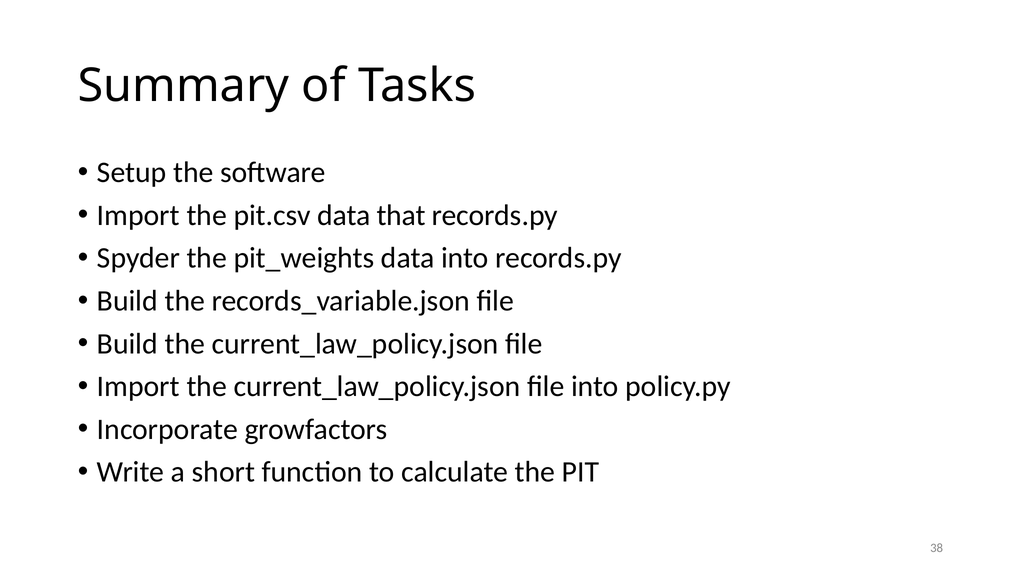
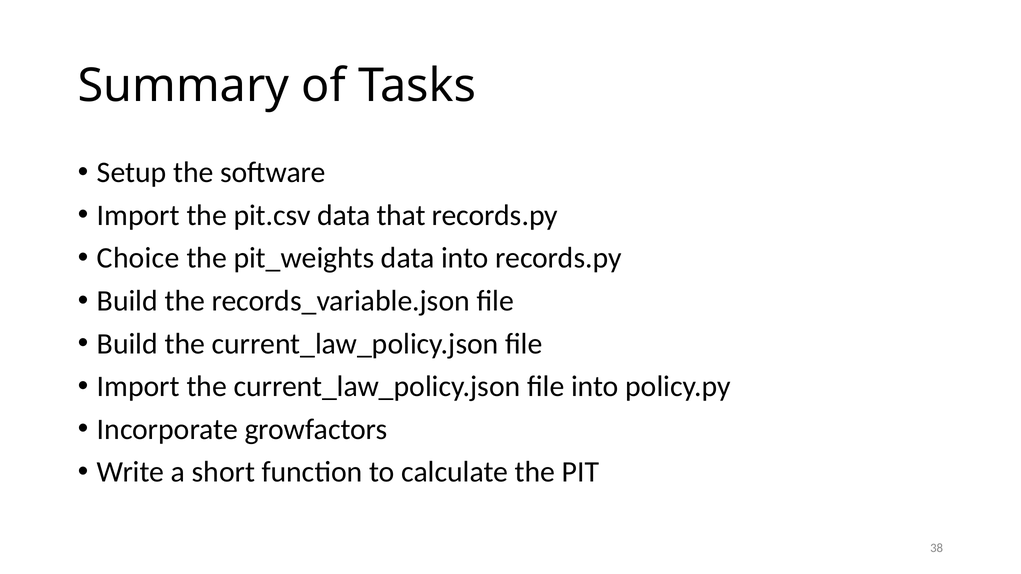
Spyder: Spyder -> Choice
